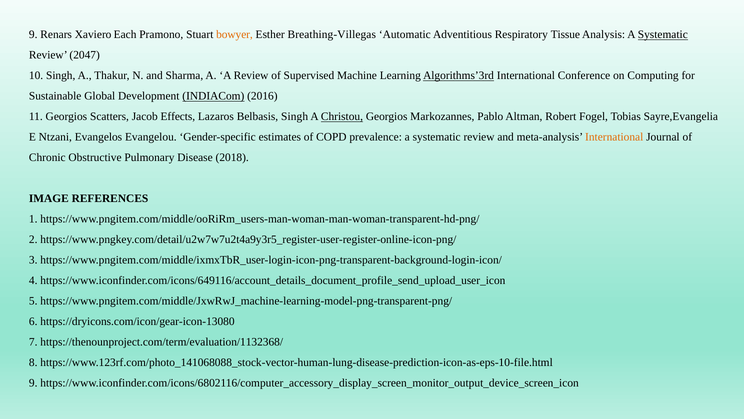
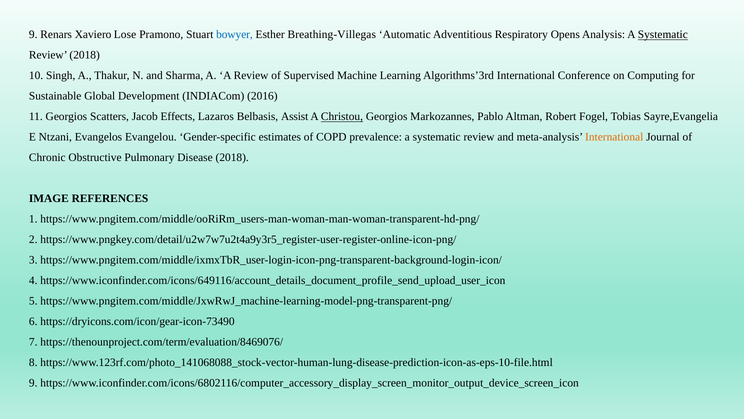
Each: Each -> Lose
bowyer colour: orange -> blue
Tissue: Tissue -> Opens
Review 2047: 2047 -> 2018
Algorithms’3rd underline: present -> none
INDIACom underline: present -> none
Belbasis Singh: Singh -> Assist
https://dryicons.com/icon/gear-icon-13080: https://dryicons.com/icon/gear-icon-13080 -> https://dryicons.com/icon/gear-icon-73490
https://thenounproject.com/term/evaluation/1132368/: https://thenounproject.com/term/evaluation/1132368/ -> https://thenounproject.com/term/evaluation/8469076/
